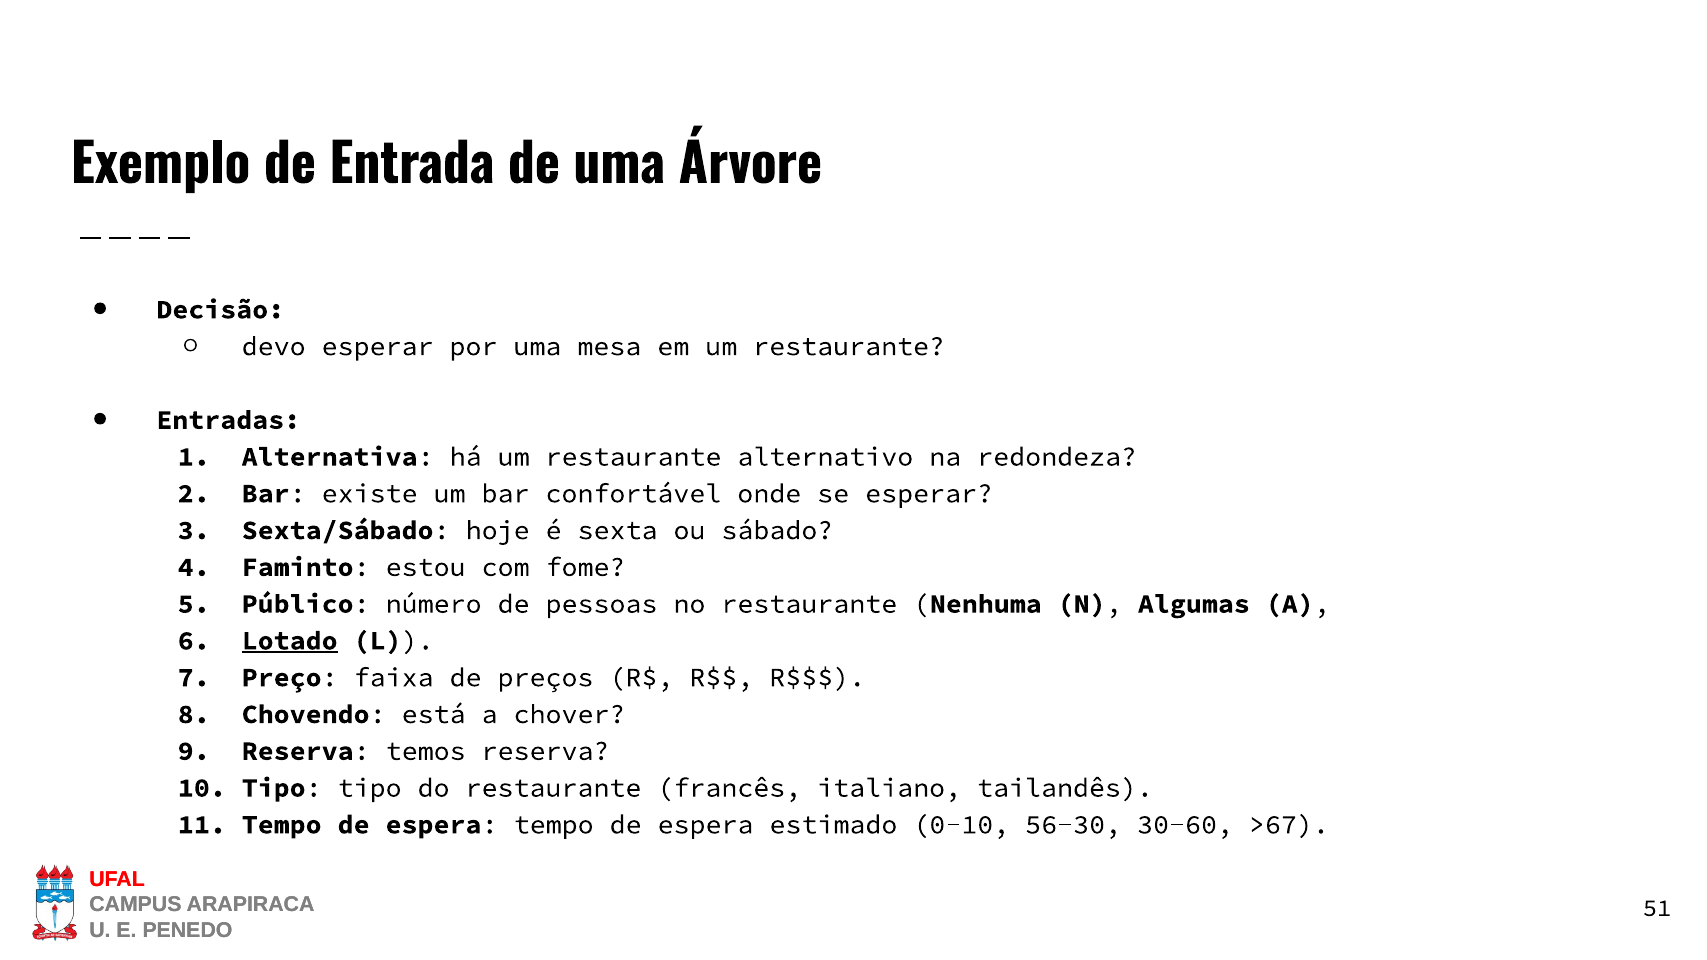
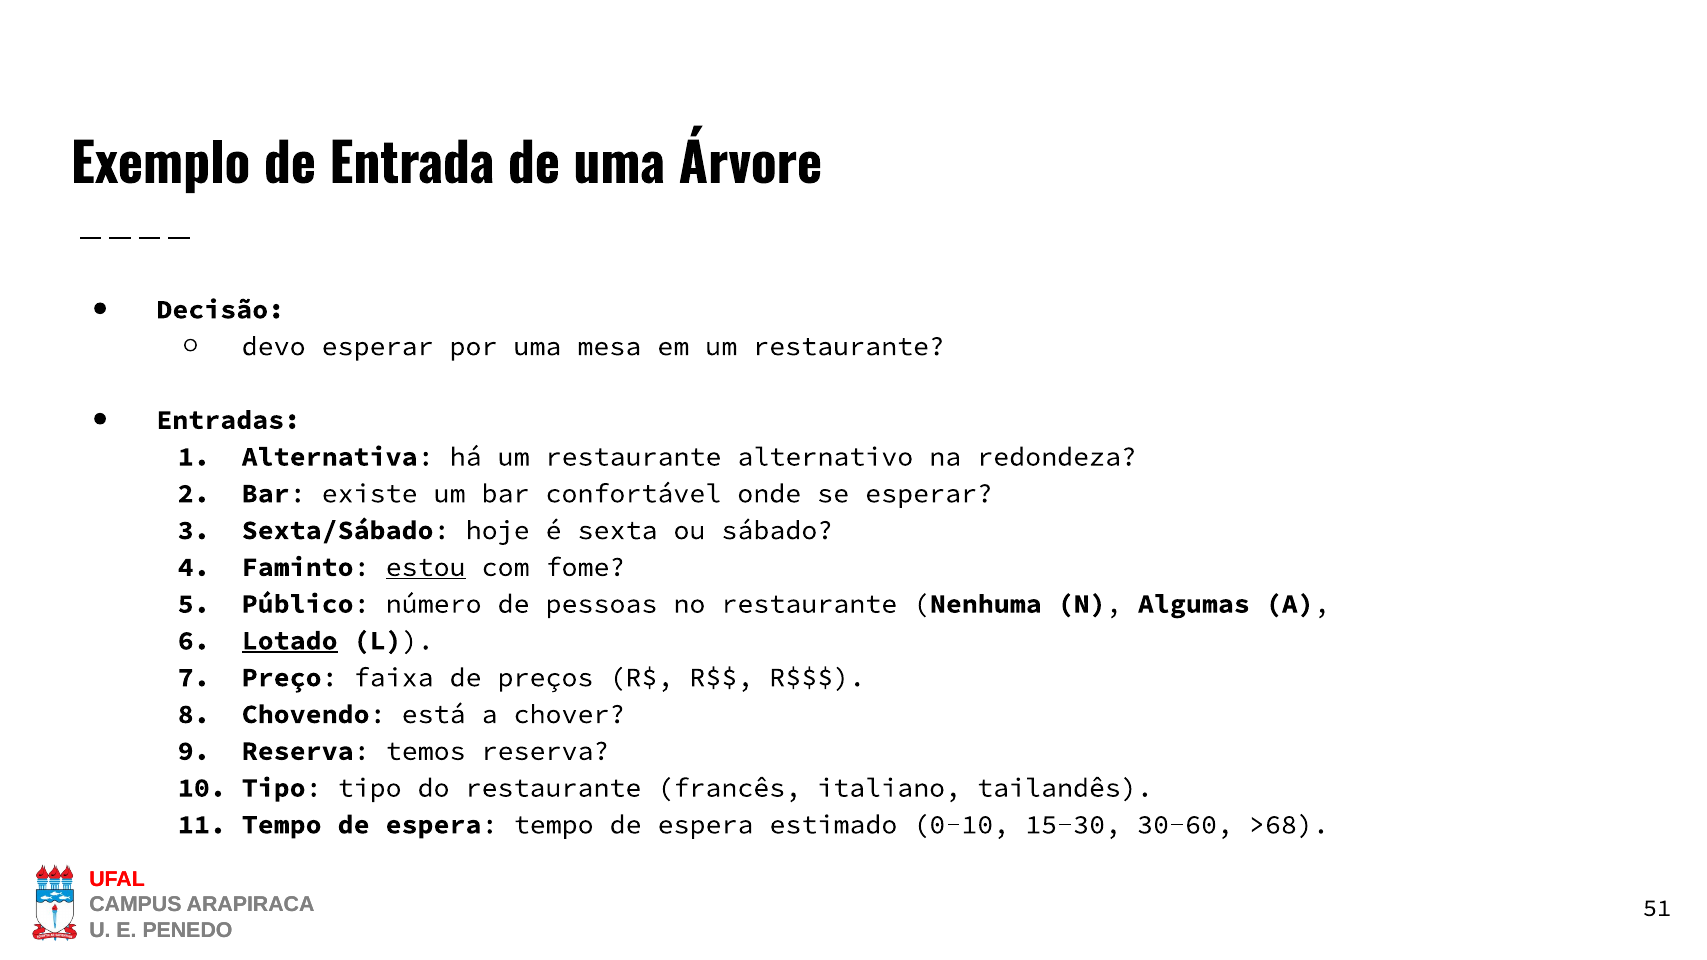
estou underline: none -> present
56-30: 56-30 -> 15-30
>67: >67 -> >68
